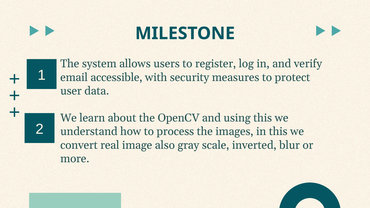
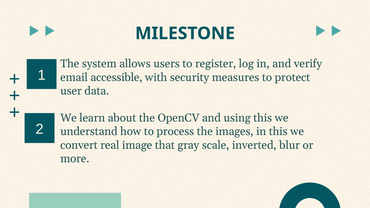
also: also -> that
